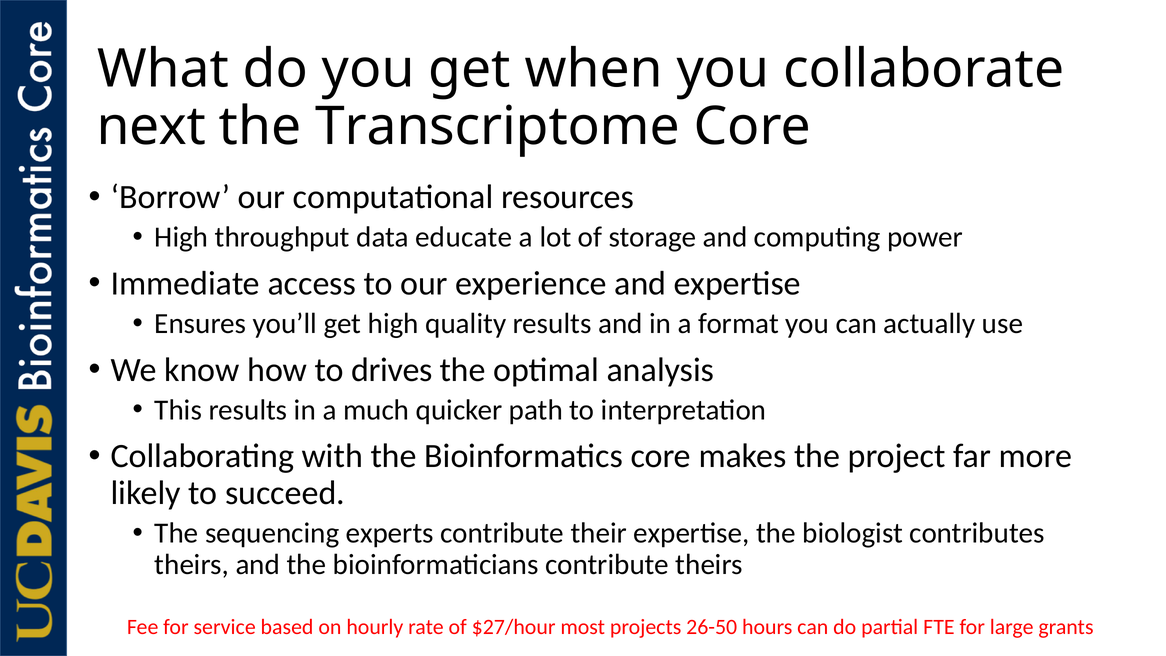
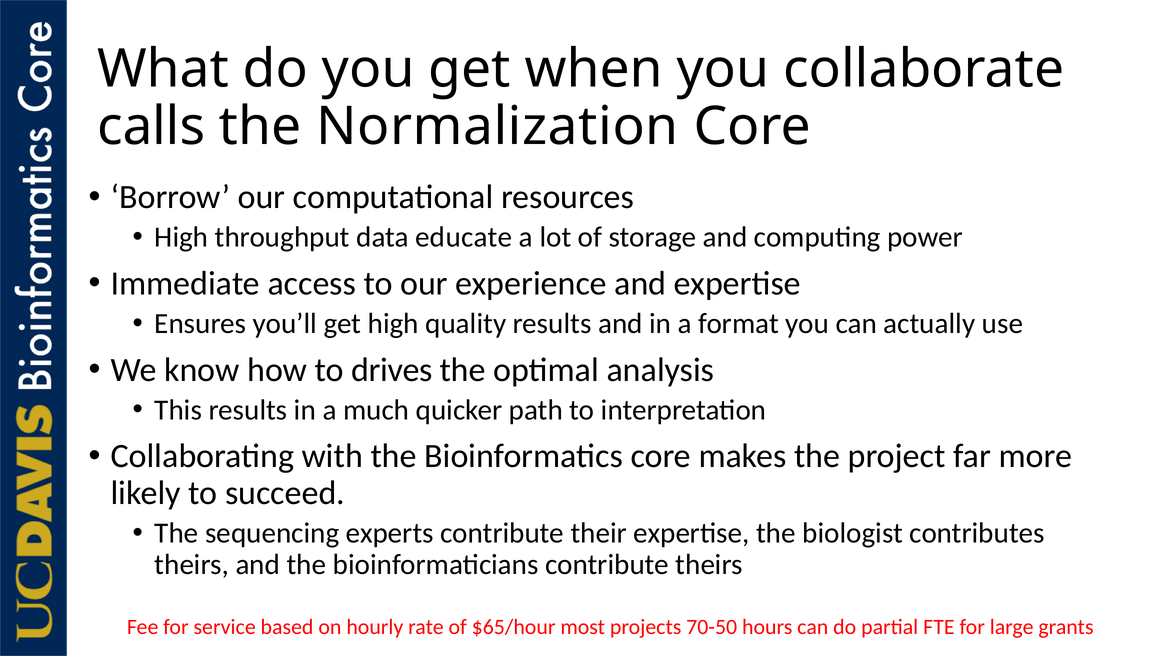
next: next -> calls
Transcriptome: Transcriptome -> Normalization
$27/hour: $27/hour -> $65/hour
26-50: 26-50 -> 70-50
